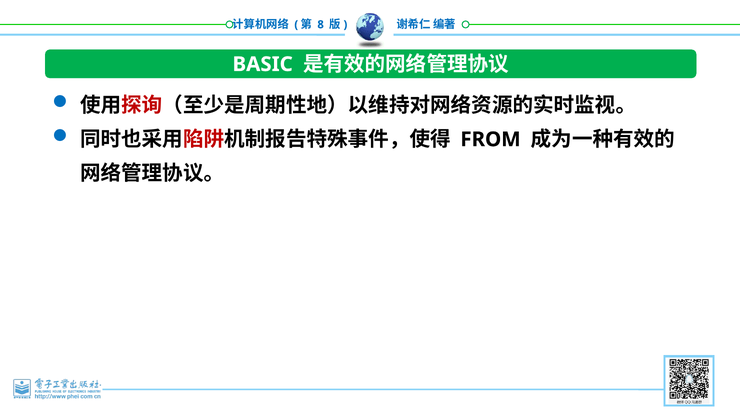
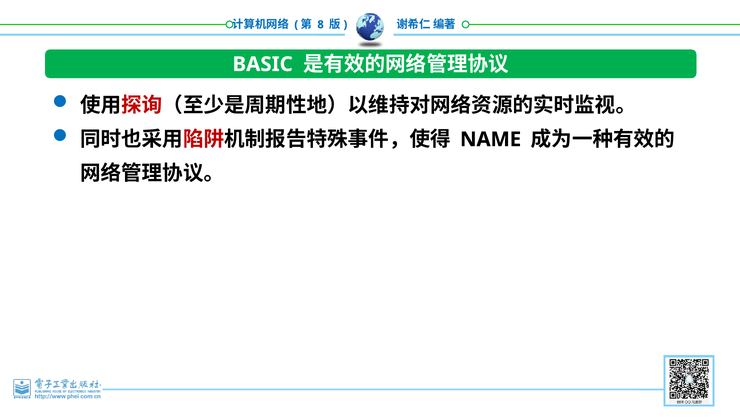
FROM: FROM -> NAME
